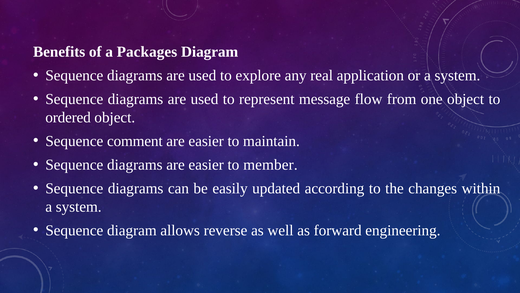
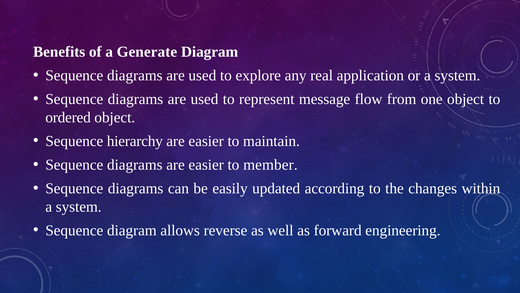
Packages: Packages -> Generate
comment: comment -> hierarchy
